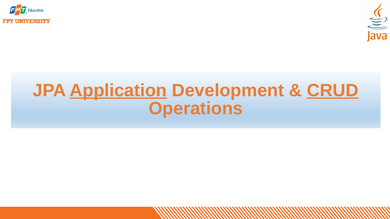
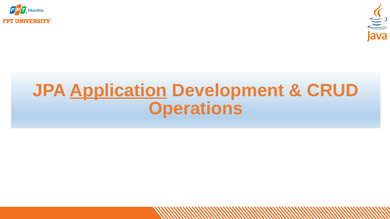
CRUD underline: present -> none
